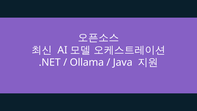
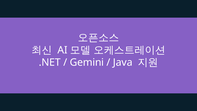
Ollama: Ollama -> Gemini
